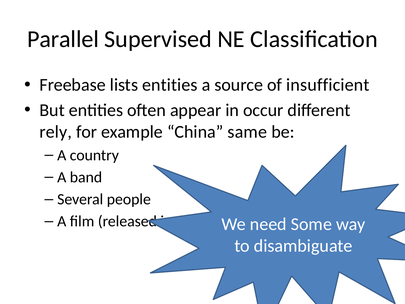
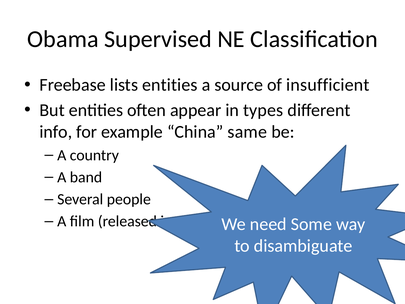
Parallel: Parallel -> Obama
occur: occur -> types
rely: rely -> info
